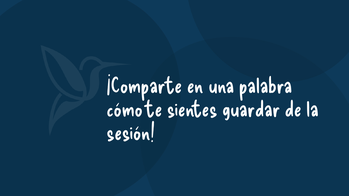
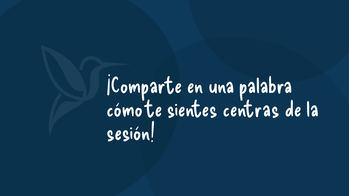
guardar: guardar -> centras
